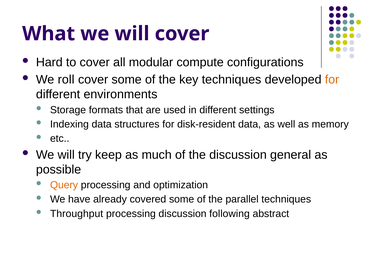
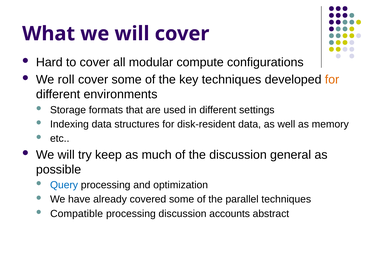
Query colour: orange -> blue
Throughput: Throughput -> Compatible
following: following -> accounts
